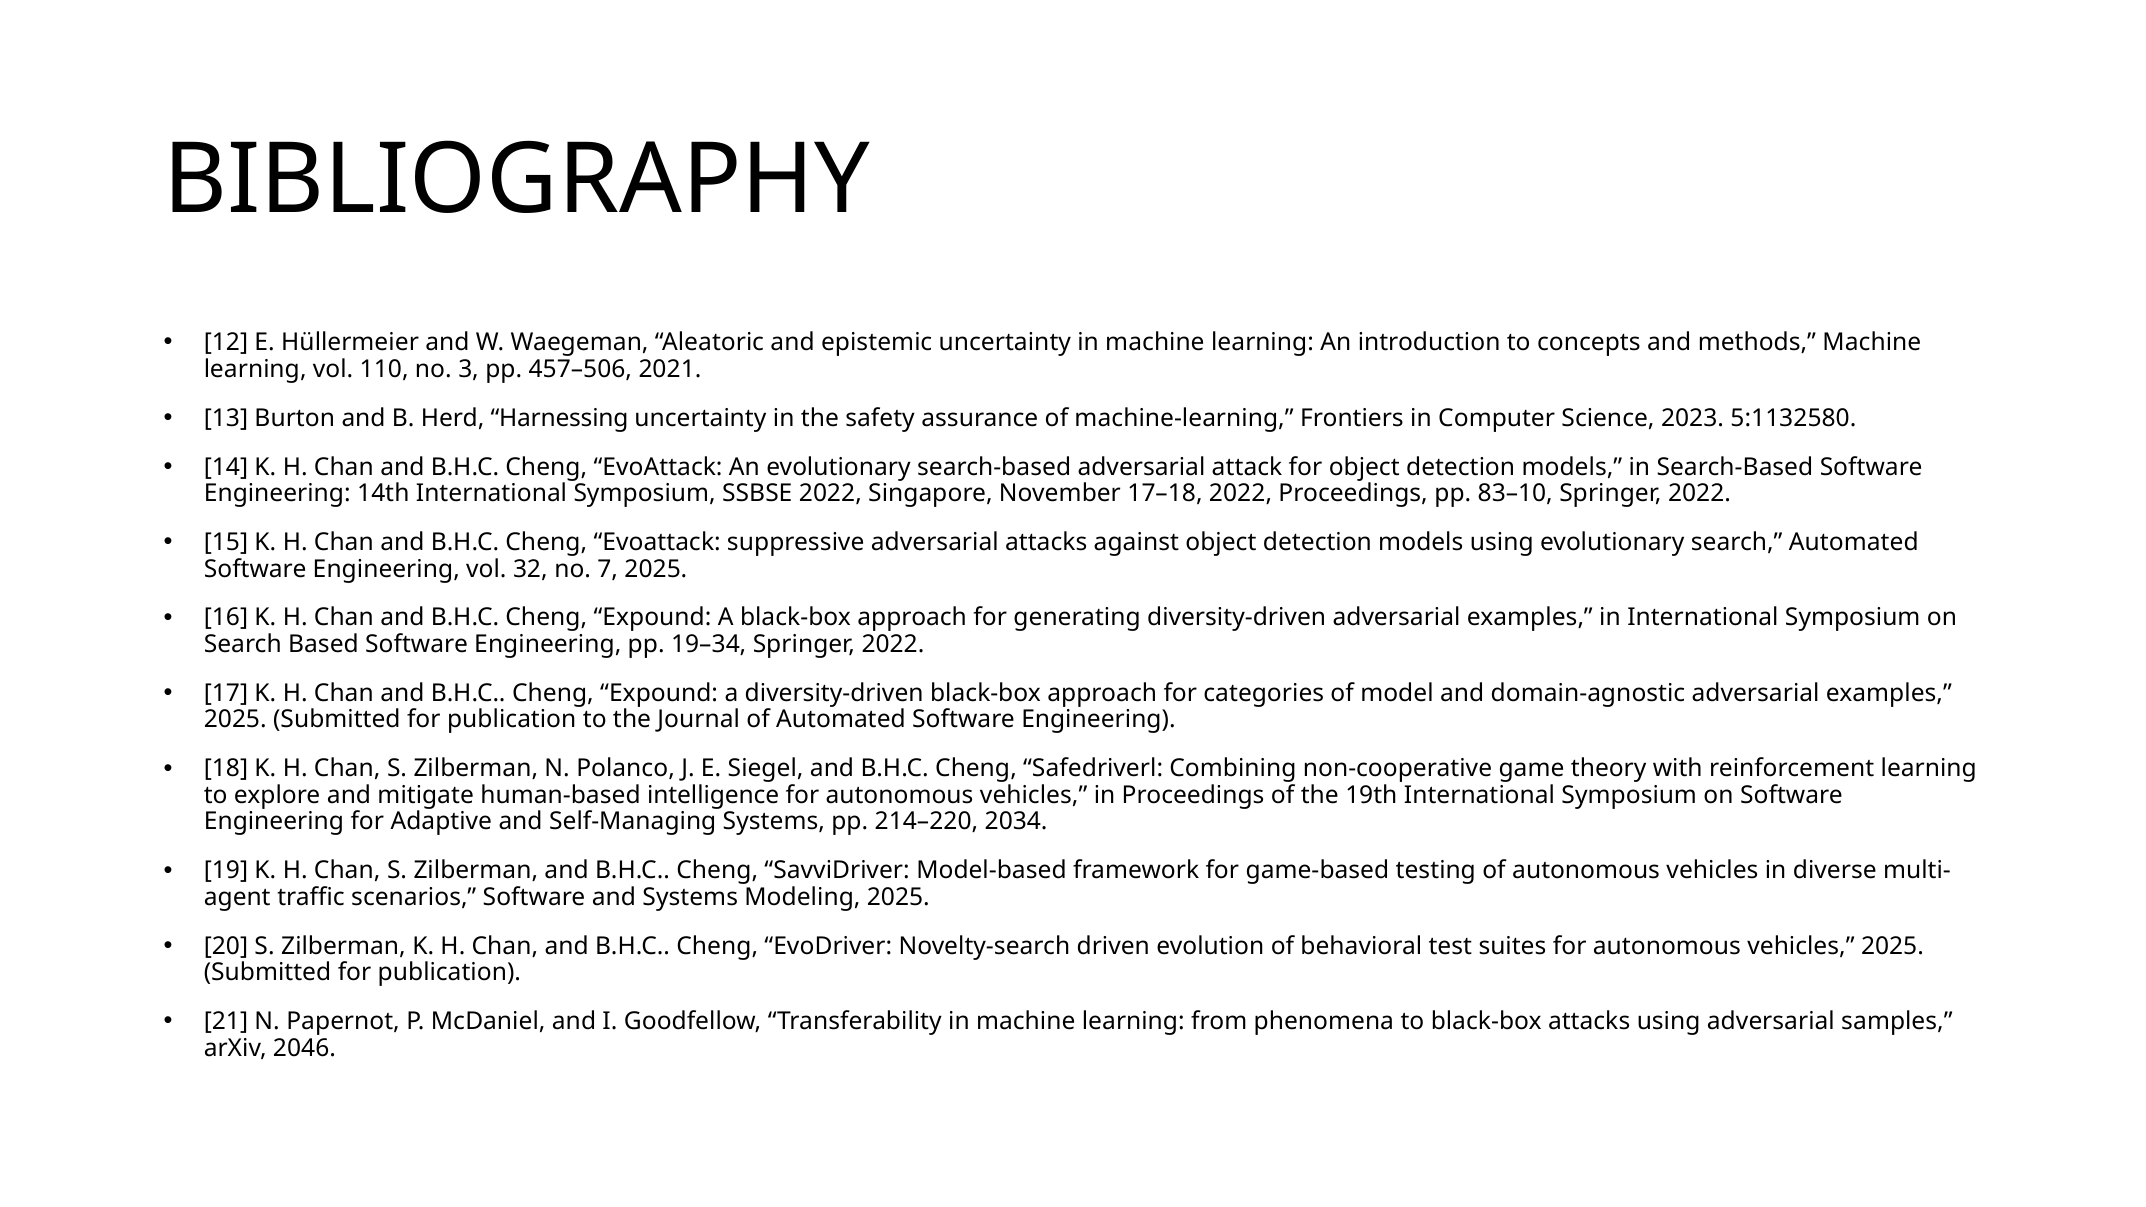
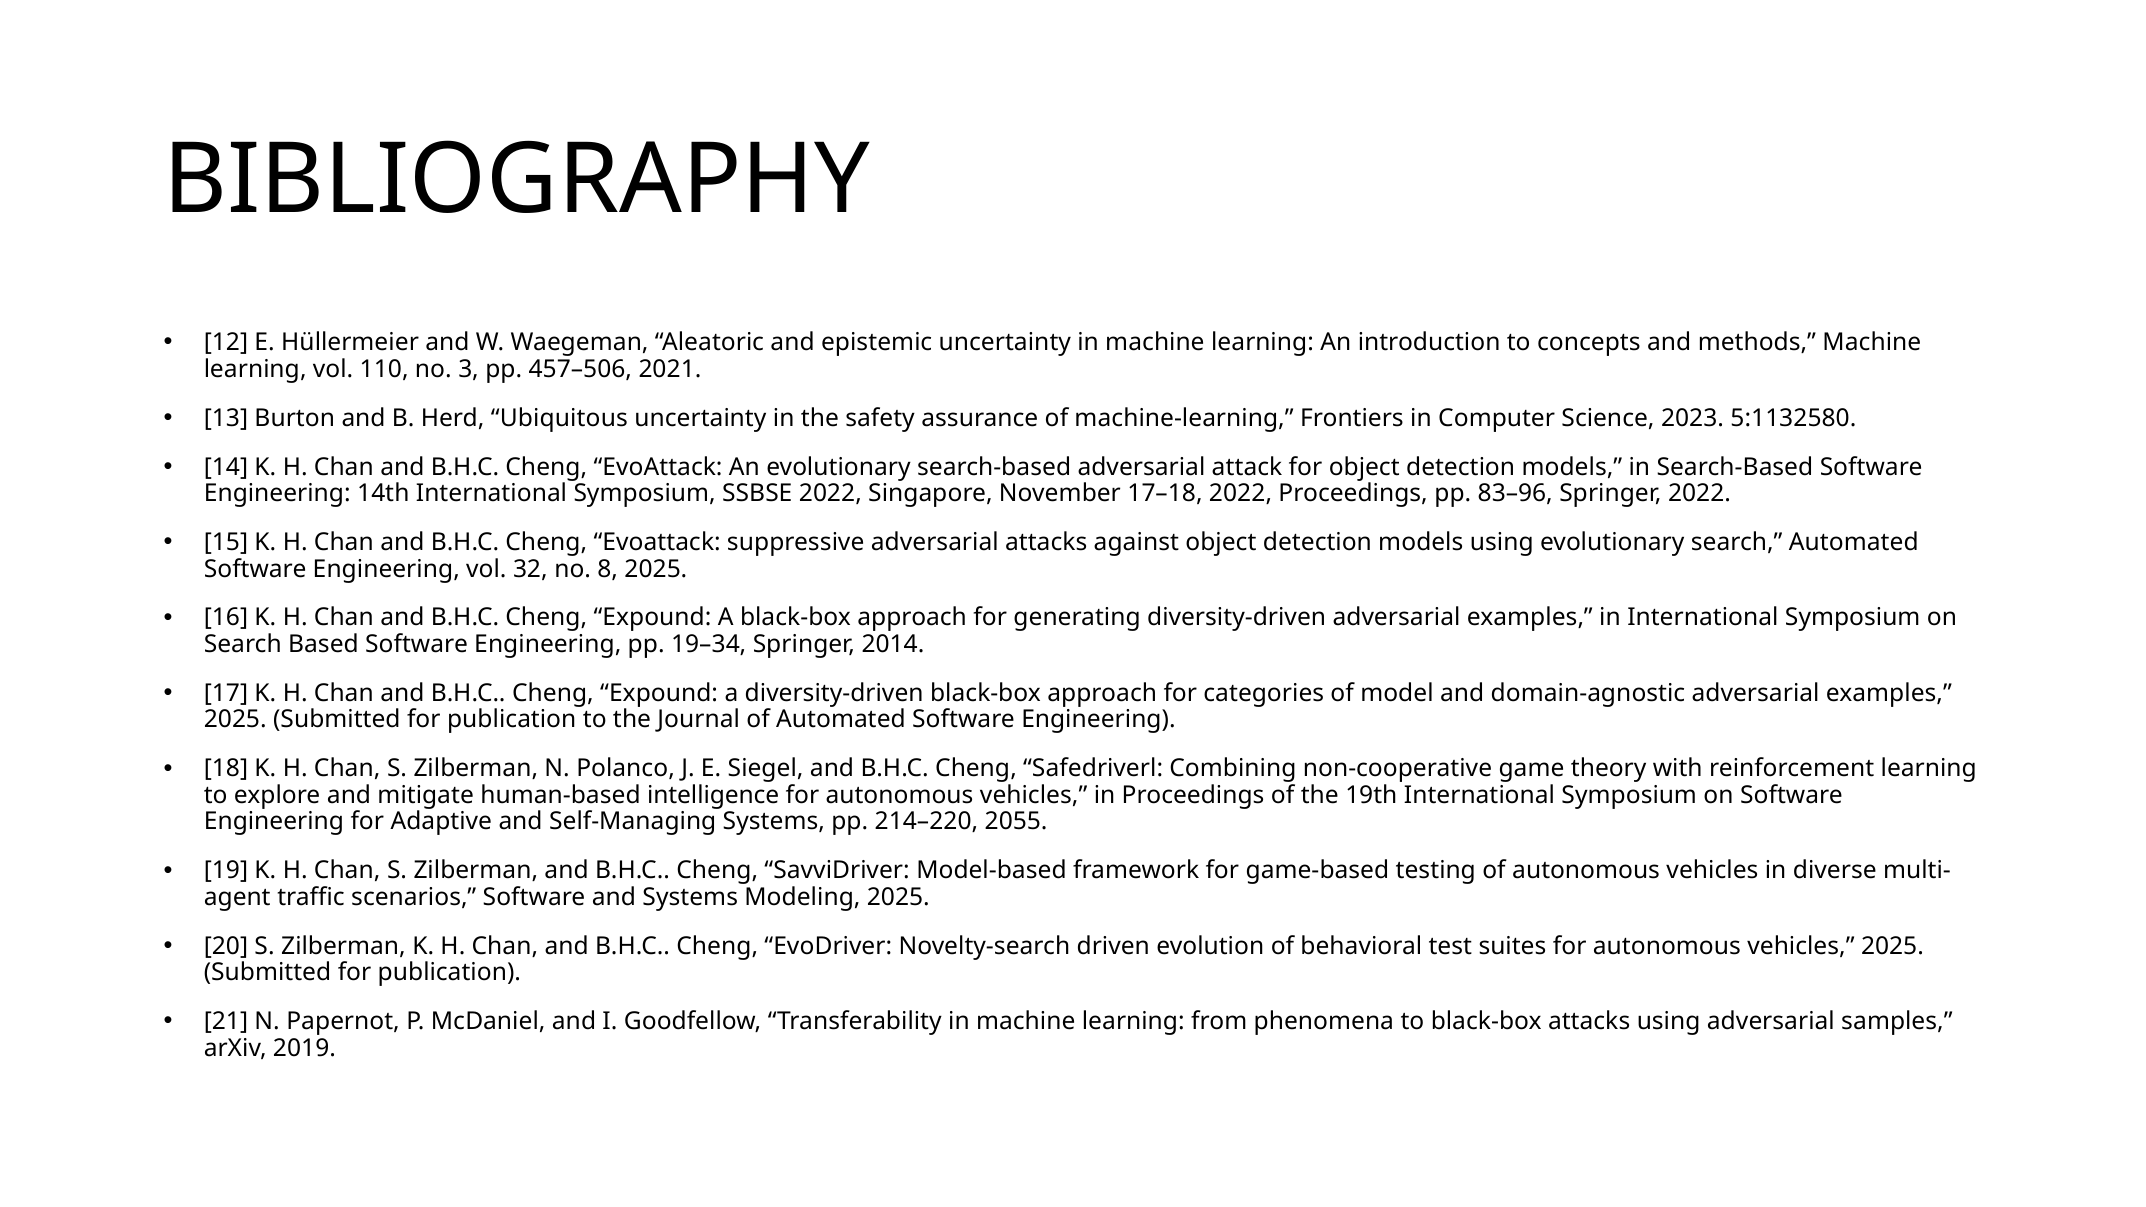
Harnessing: Harnessing -> Ubiquitous
83–10: 83–10 -> 83–96
7: 7 -> 8
19–34 Springer 2022: 2022 -> 2014
2034: 2034 -> 2055
2046: 2046 -> 2019
